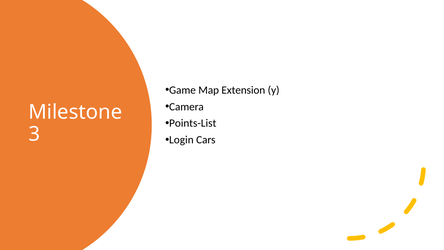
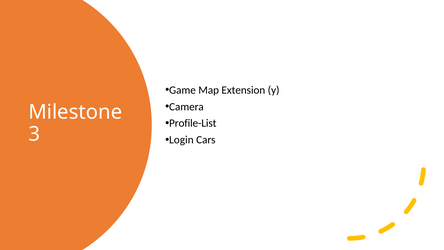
Points-List: Points-List -> Profile-List
